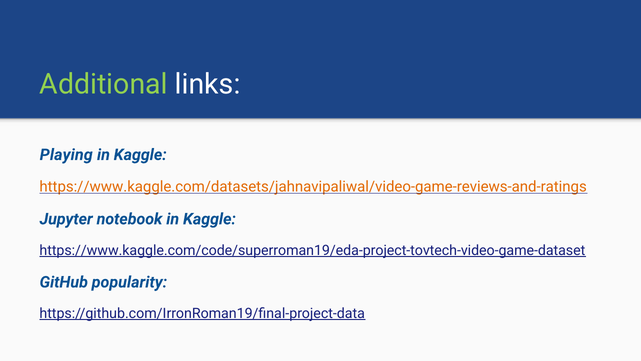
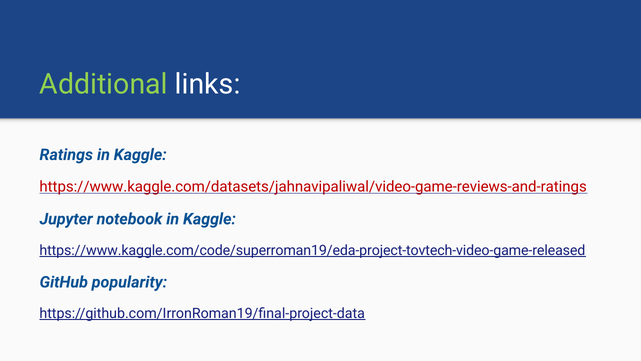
Playing: Playing -> Ratings
https://www.kaggle.com/datasets/jahnavipaliwal/video-game-reviews-and-ratings colour: orange -> red
https://www.kaggle.com/code/superroman19/eda-project-tovtech-video-game-dataset: https://www.kaggle.com/code/superroman19/eda-project-tovtech-video-game-dataset -> https://www.kaggle.com/code/superroman19/eda-project-tovtech-video-game-released
